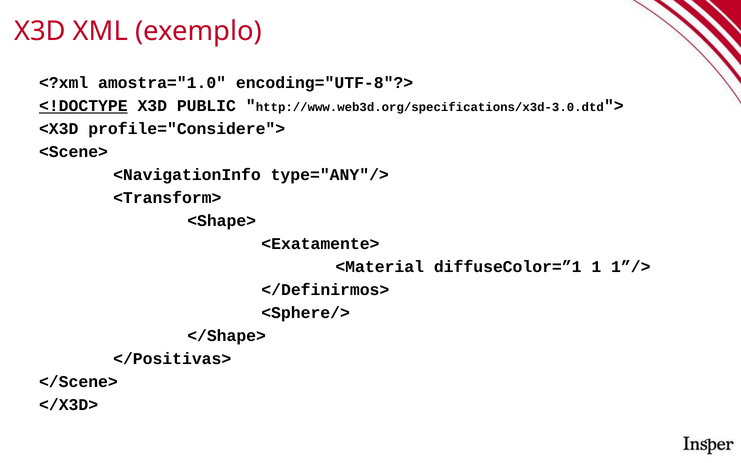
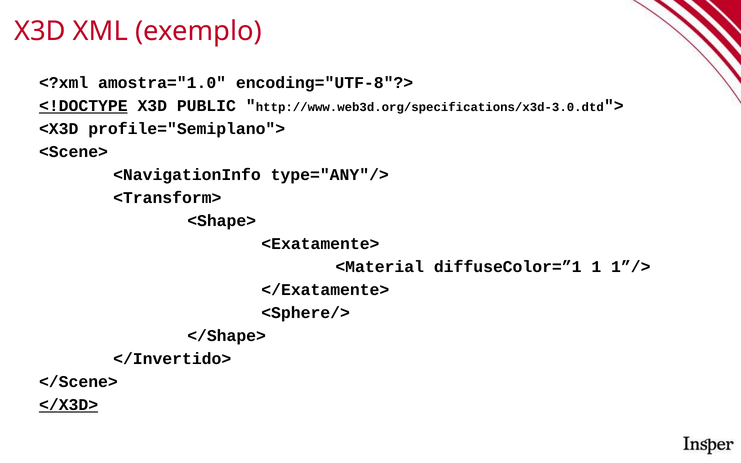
profile="Considere">: profile="Considere"> -> profile="Semiplano">
</Definirmos>: </Definirmos> -> </Exatamente>
</Positivas>: </Positivas> -> </Invertido>
</X3D> underline: none -> present
